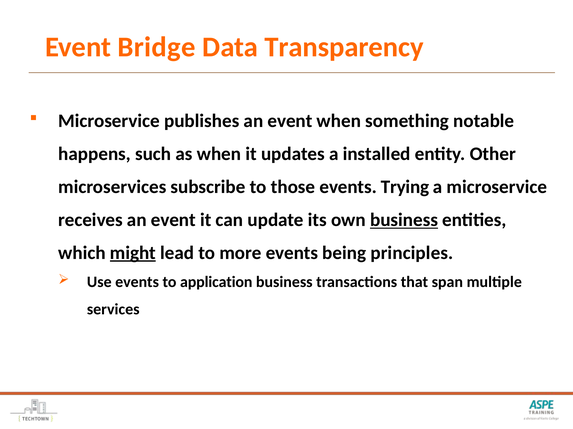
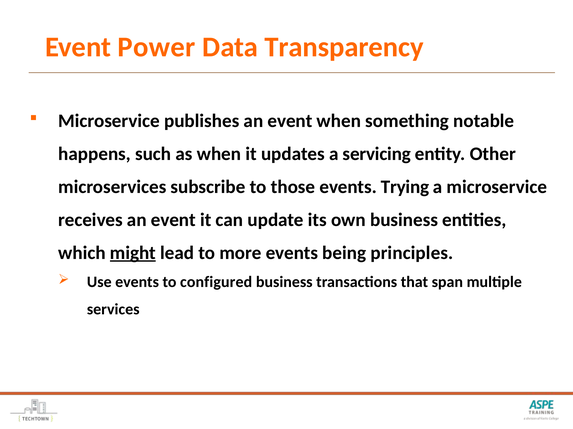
Bridge: Bridge -> Power
installed: installed -> servicing
business at (404, 220) underline: present -> none
application: application -> configured
